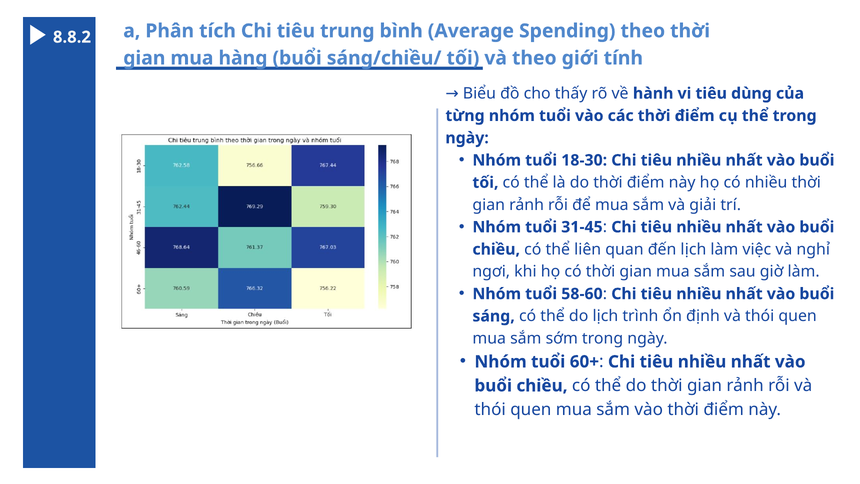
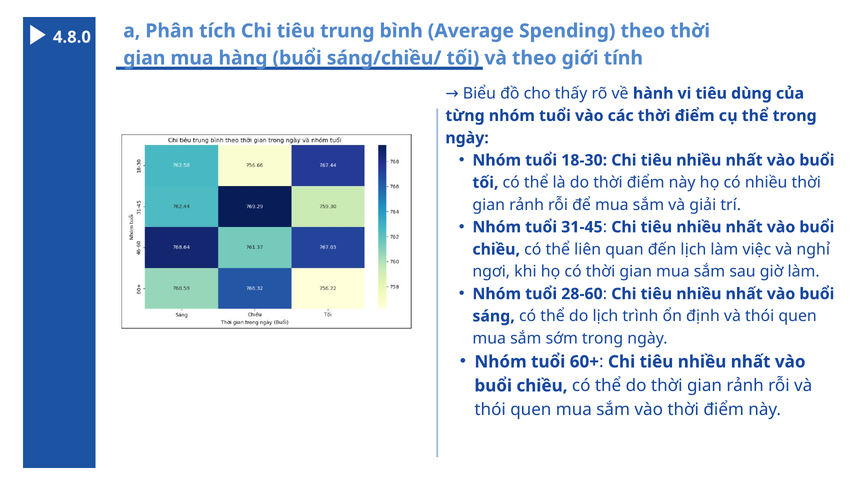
8.8.2: 8.8.2 -> 4.8.0
58-60: 58-60 -> 28-60
